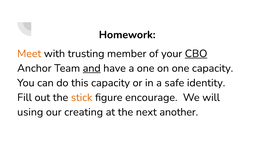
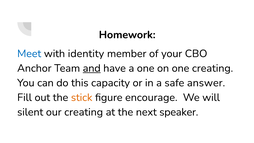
Meet colour: orange -> blue
trusting: trusting -> identity
CBO underline: present -> none
one capacity: capacity -> creating
identity: identity -> answer
using: using -> silent
another: another -> speaker
